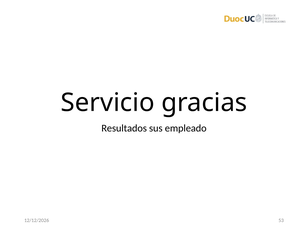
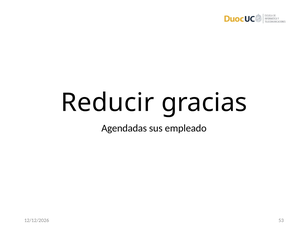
Servicio: Servicio -> Reducir
Resultados: Resultados -> Agendadas
